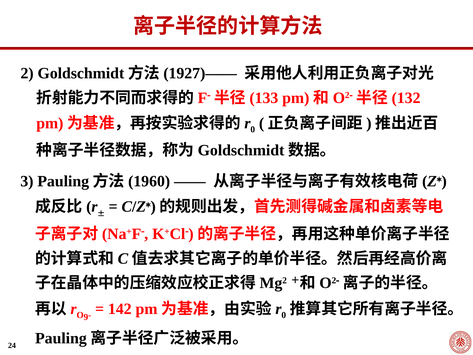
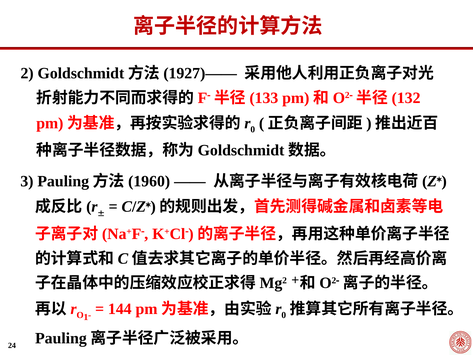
9: 9 -> 1
142: 142 -> 144
